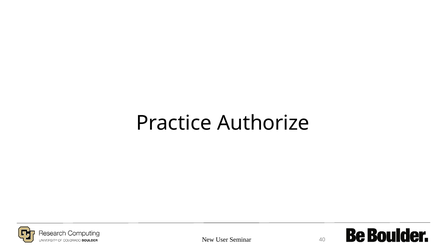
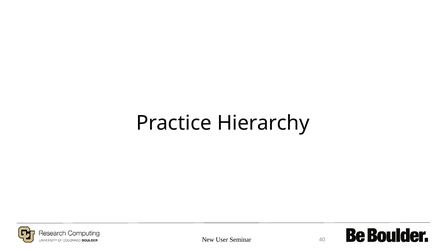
Authorize: Authorize -> Hierarchy
